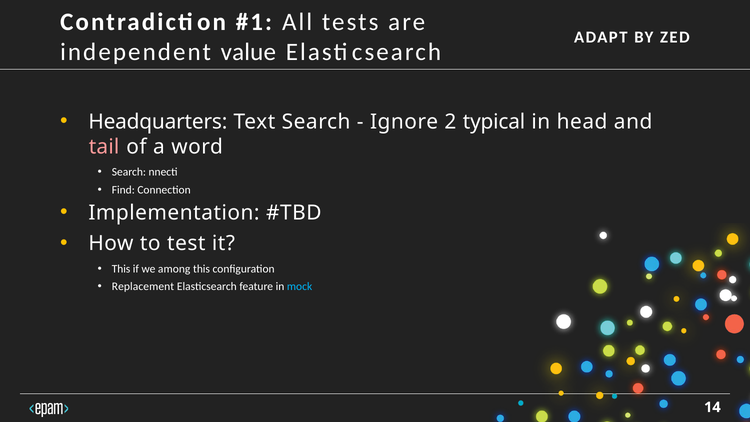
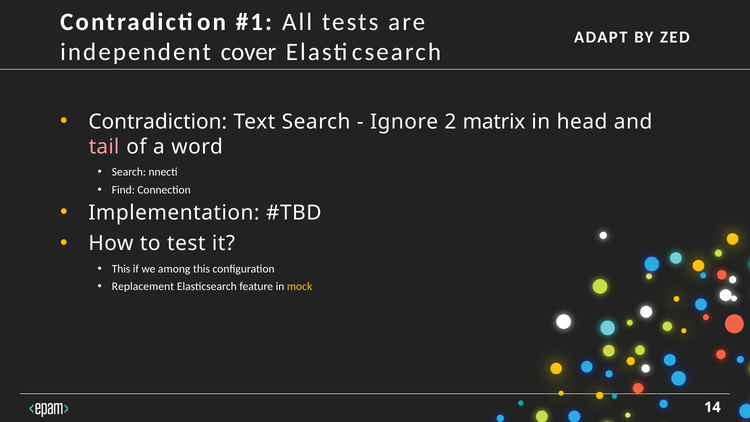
value: value -> cover
Headquarters at (158, 122): Headquarters -> Contradiction
typical: typical -> matrix
mock colour: light blue -> yellow
